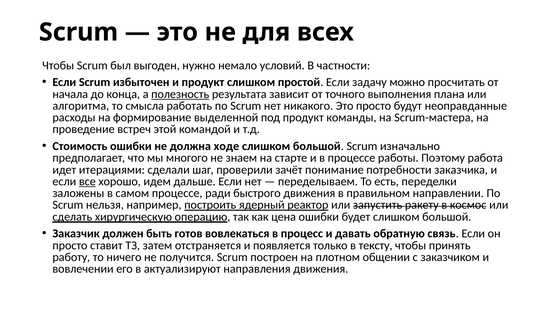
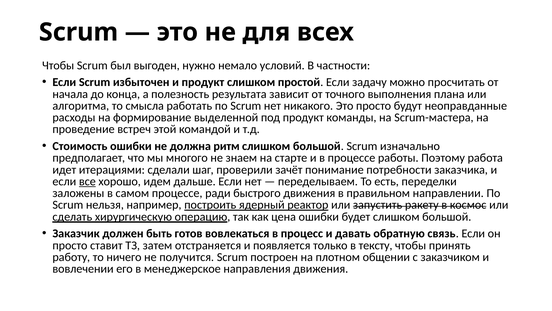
полезность underline: present -> none
ходе: ходе -> ритм
актуализируют: актуализируют -> менеджерское
